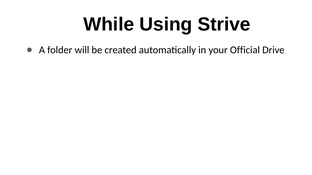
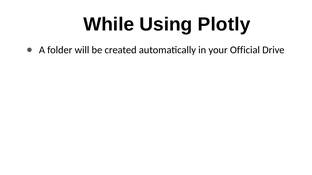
Strive: Strive -> Plotly
